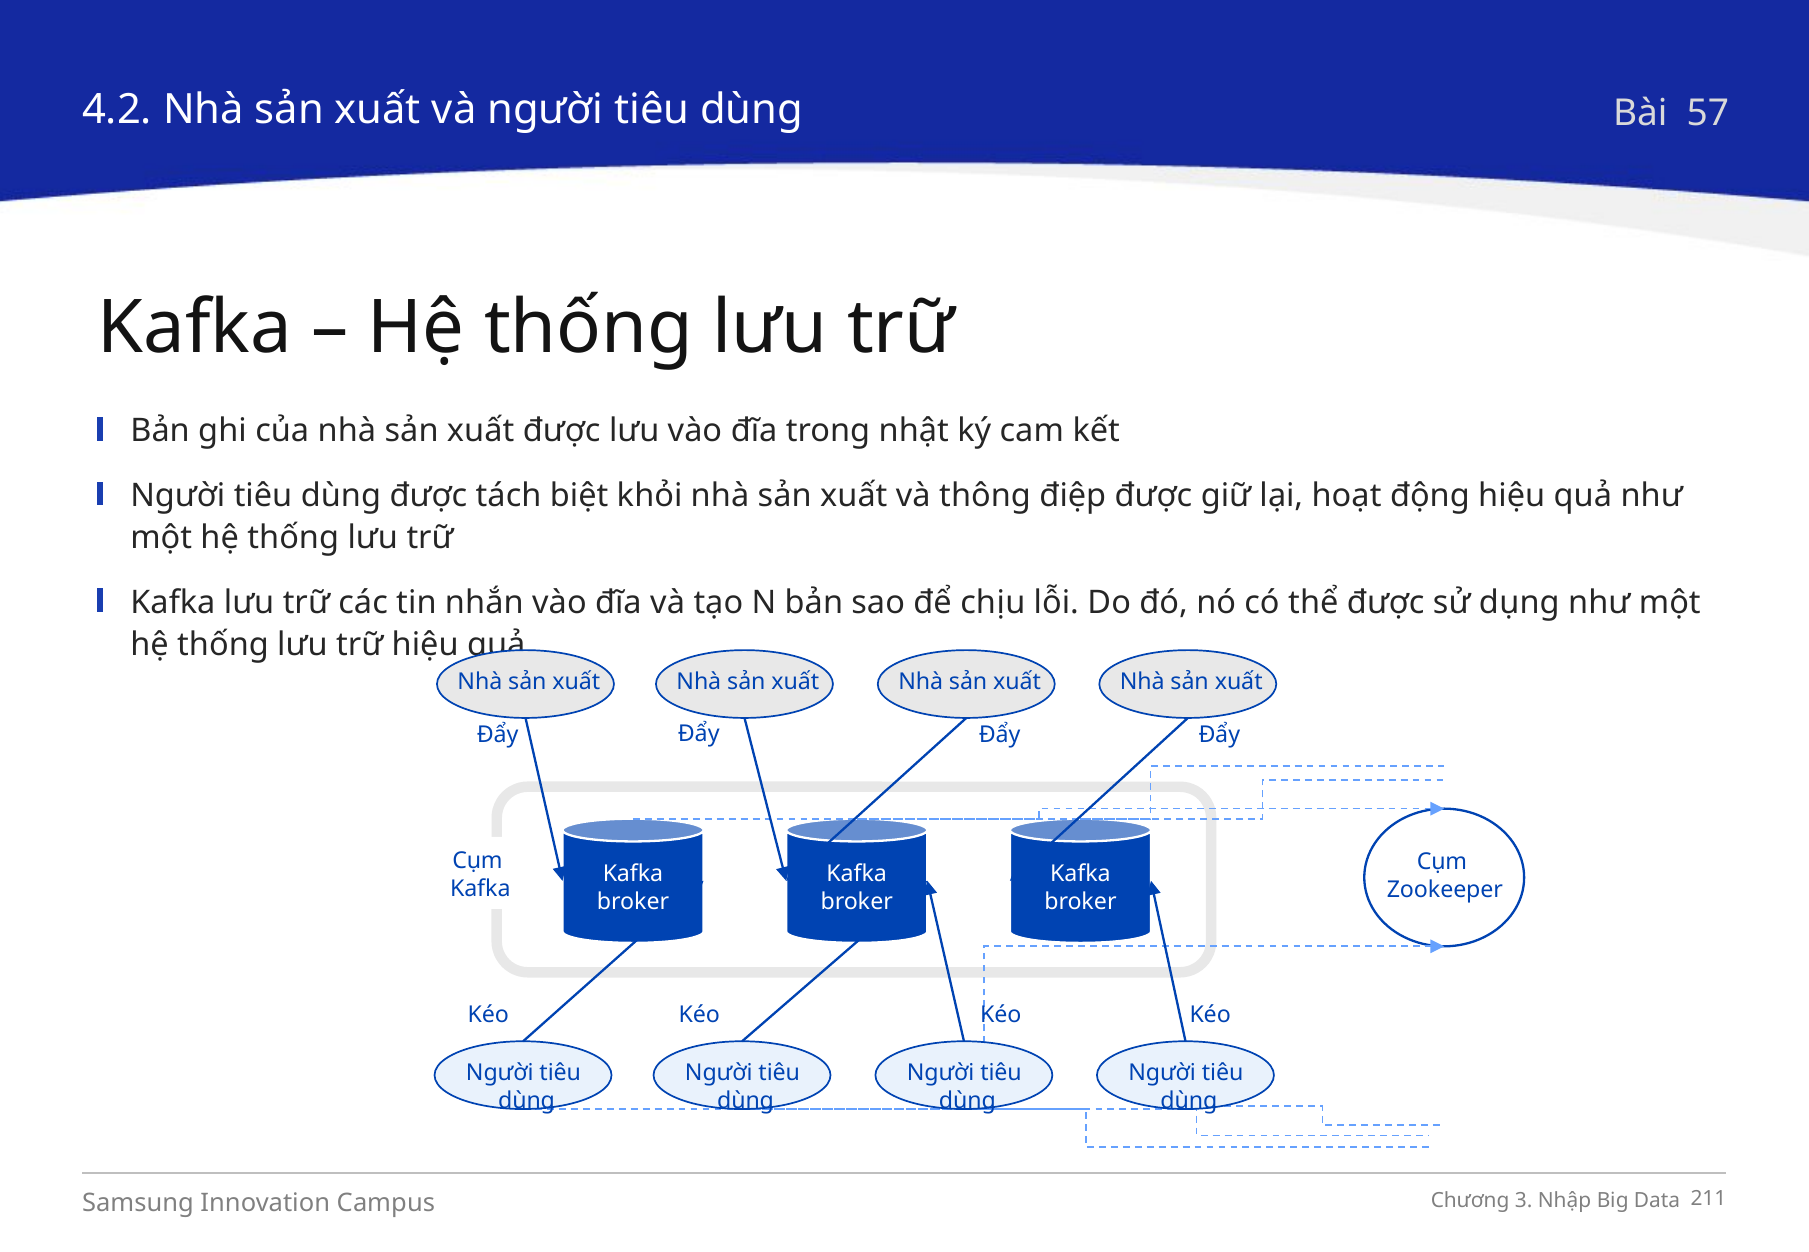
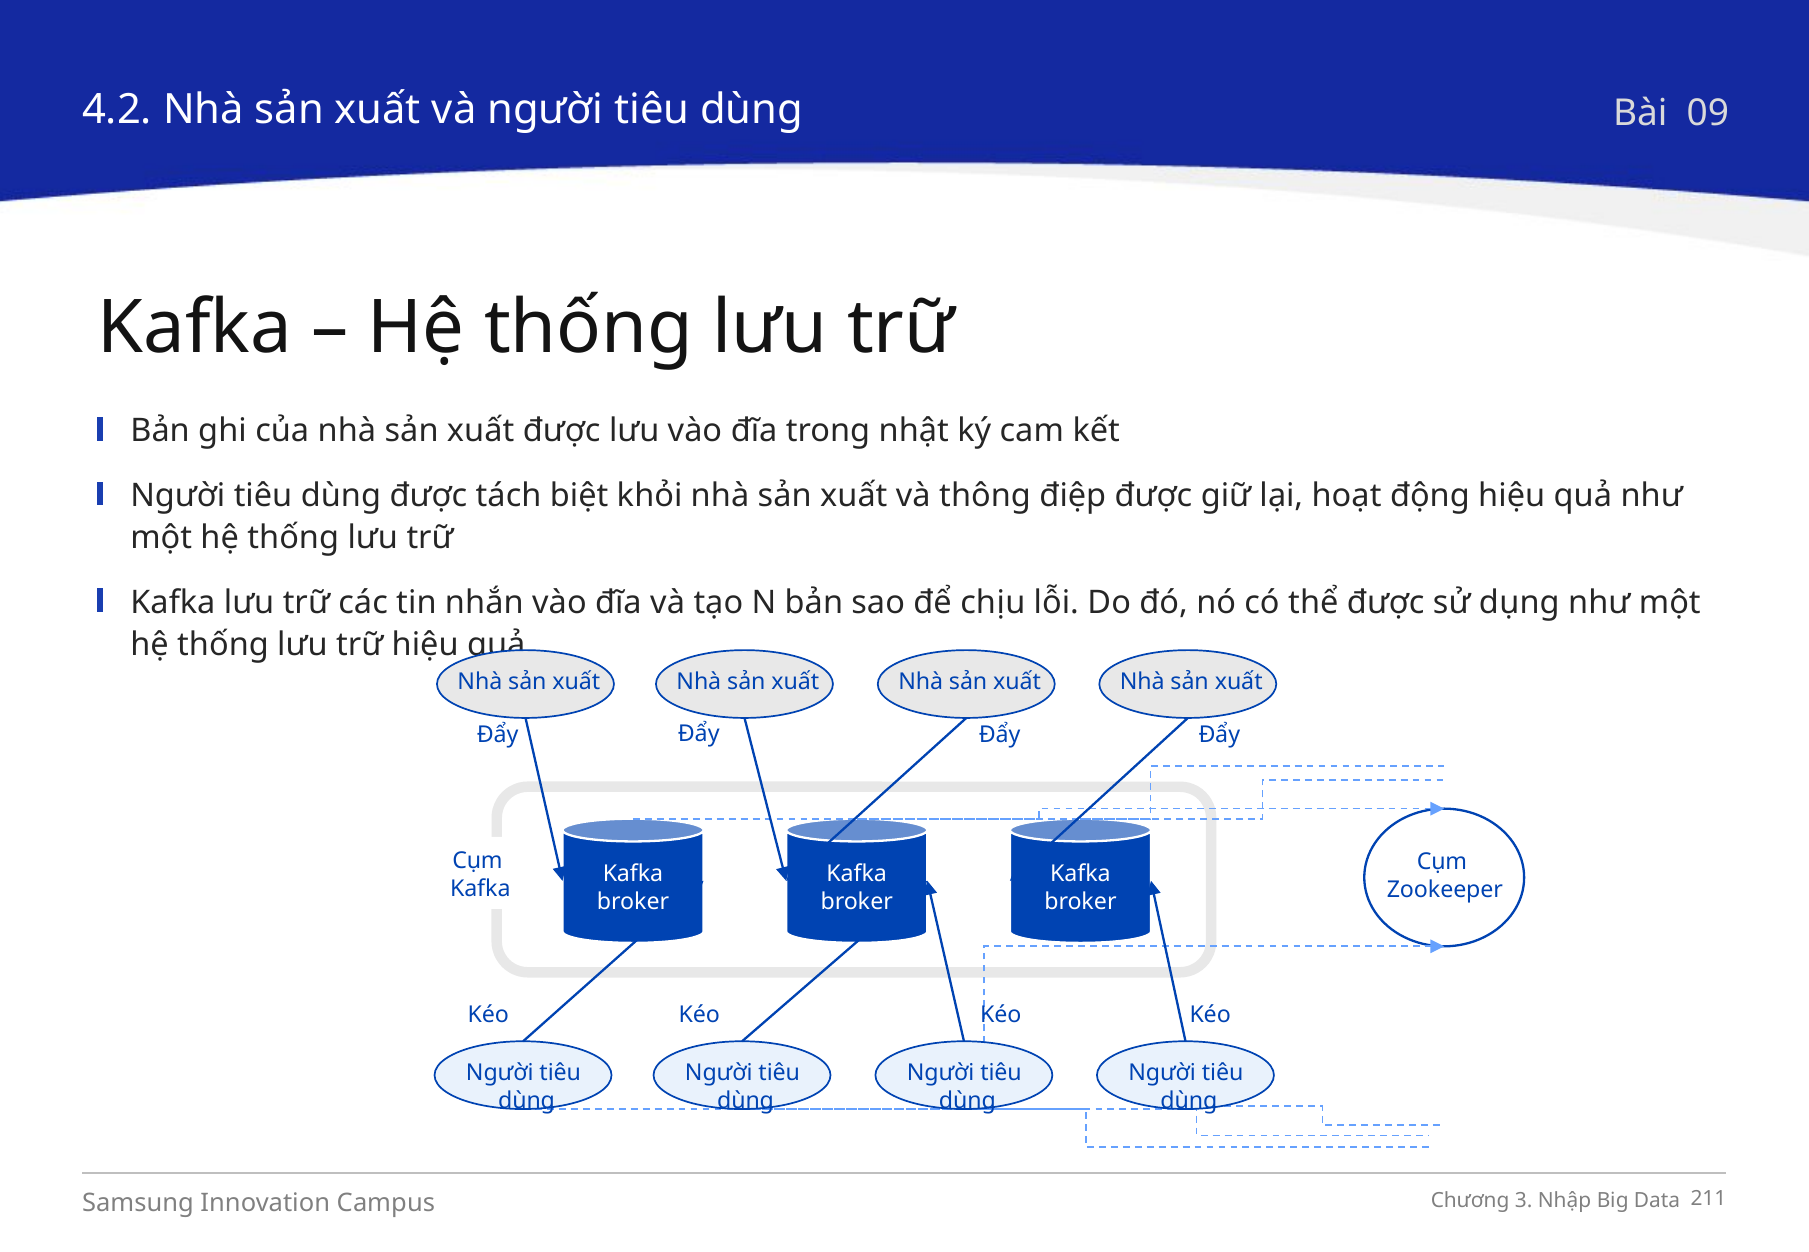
57: 57 -> 09
